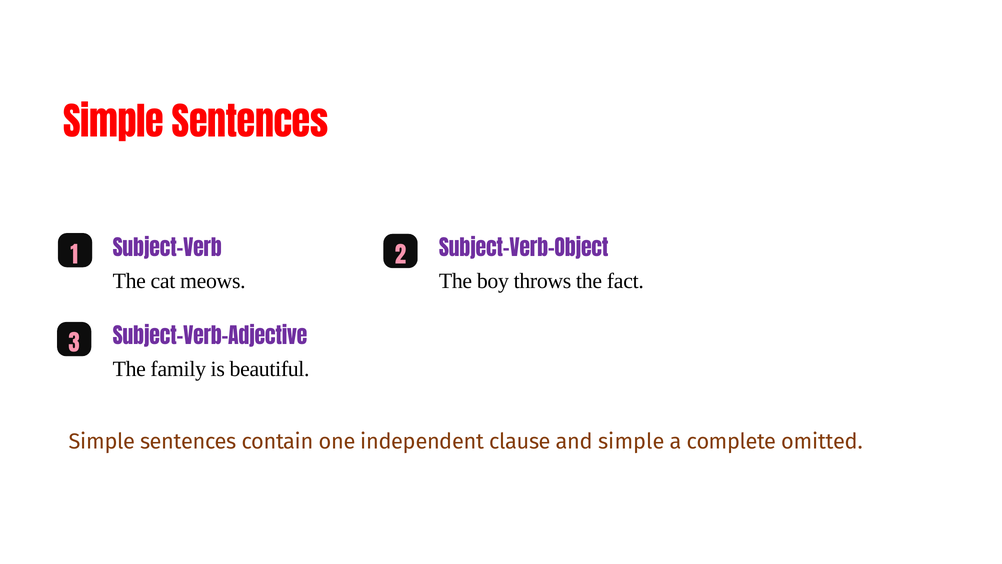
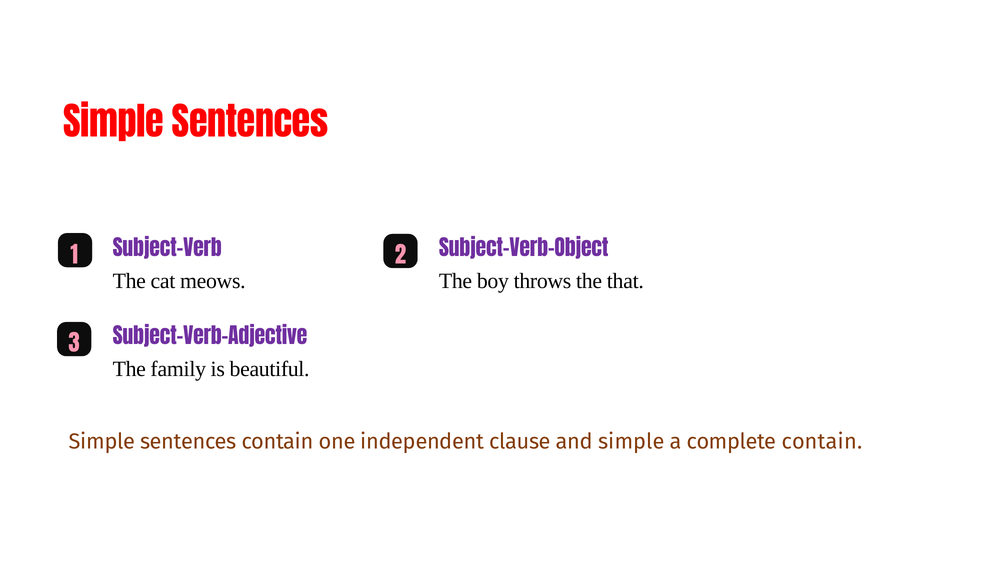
fact: fact -> that
complete omitted: omitted -> contain
